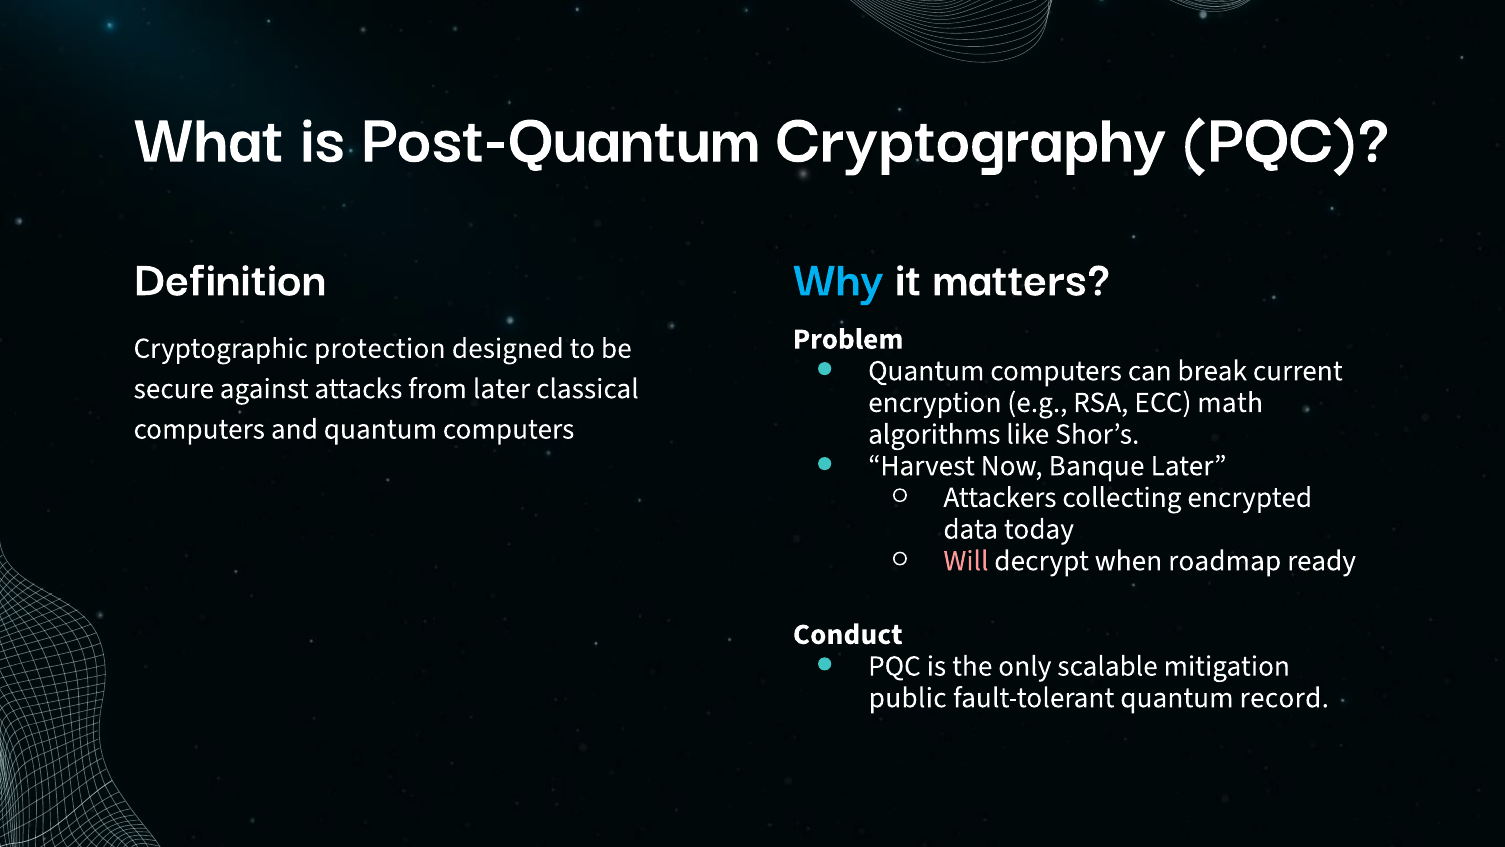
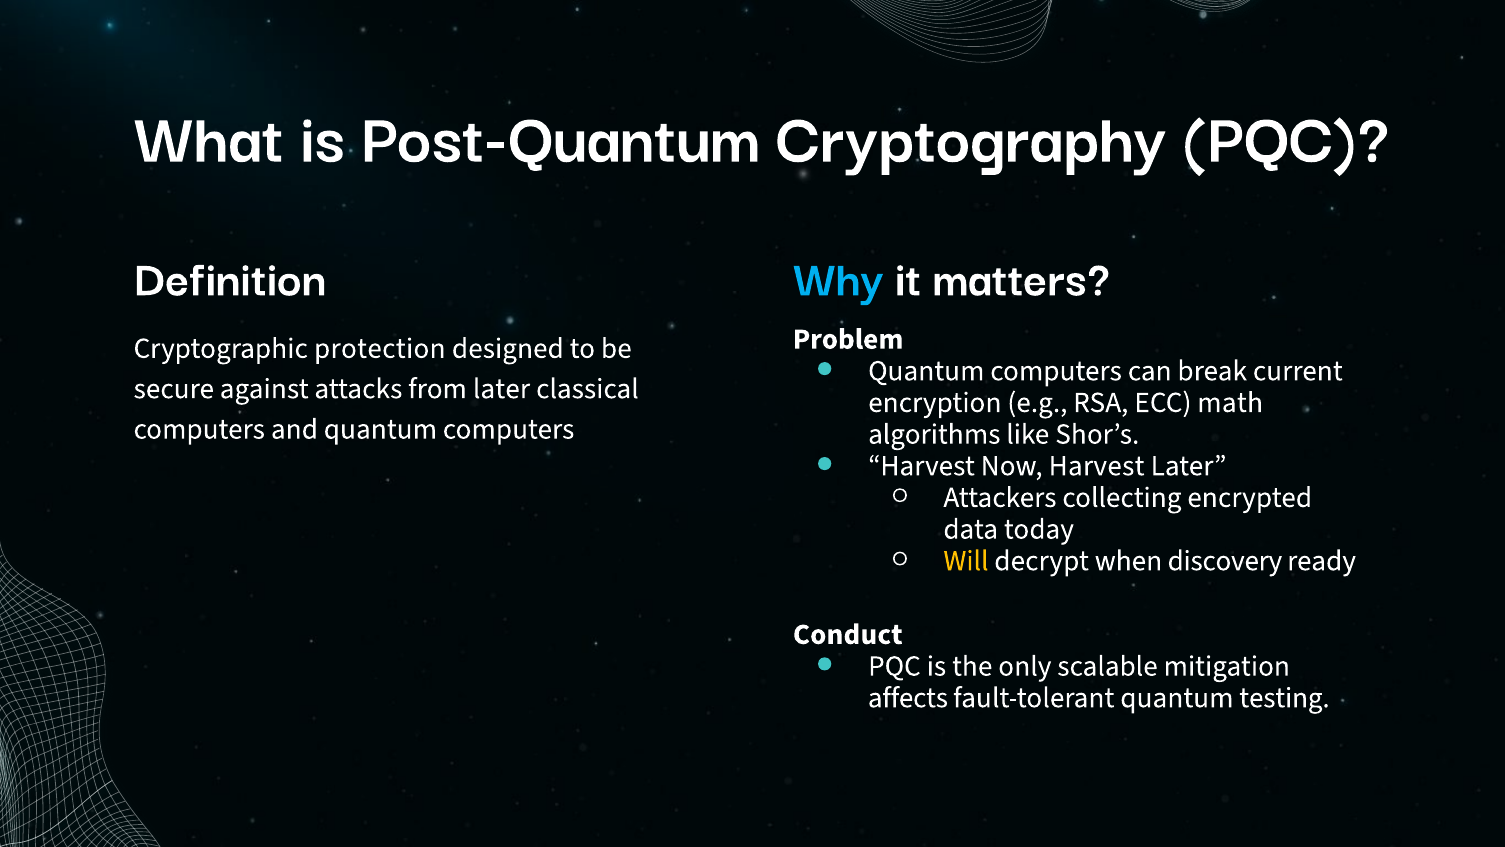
Now Banque: Banque -> Harvest
Will colour: pink -> yellow
roadmap: roadmap -> discovery
public: public -> affects
record: record -> testing
